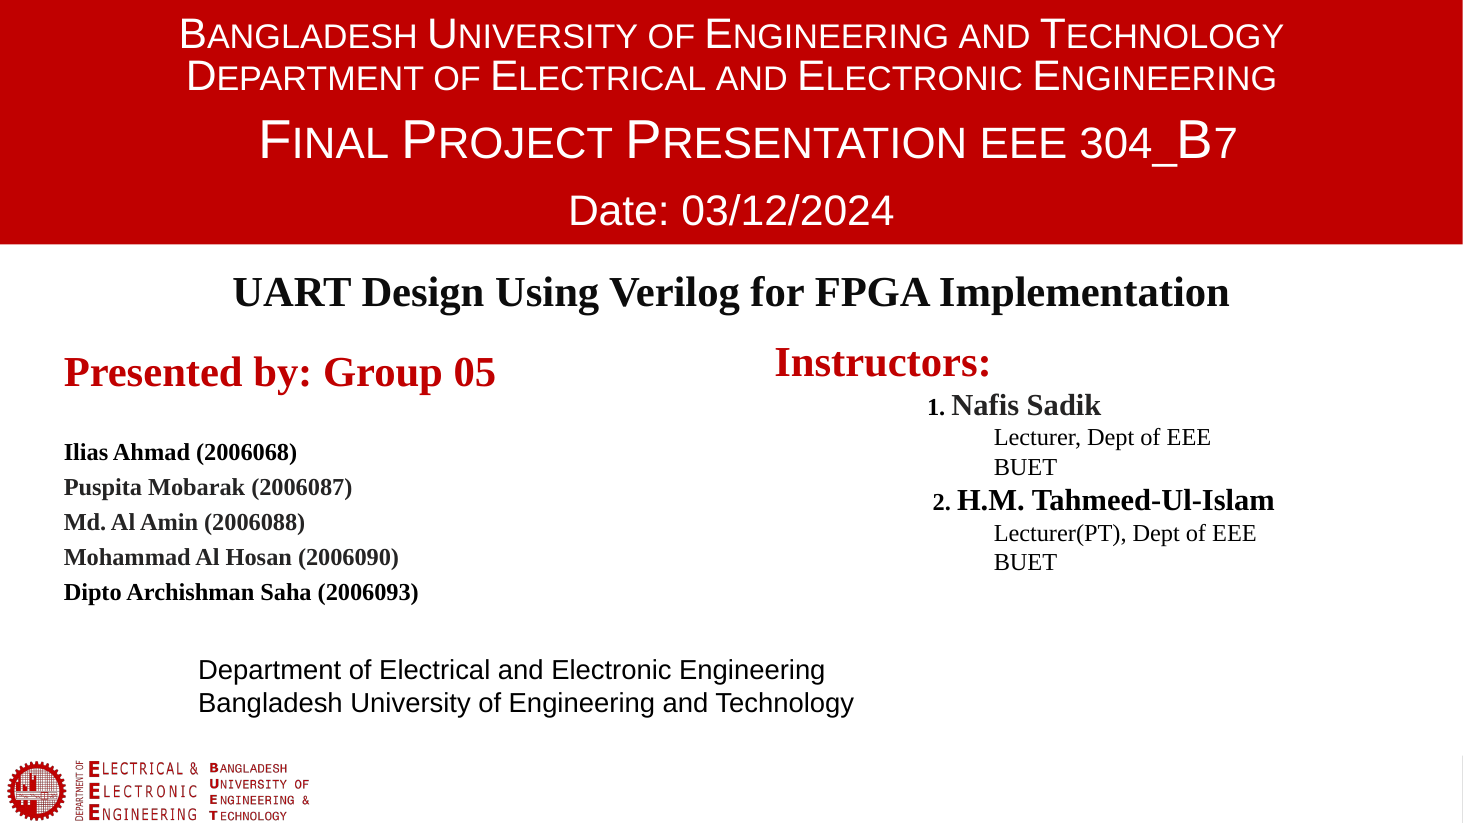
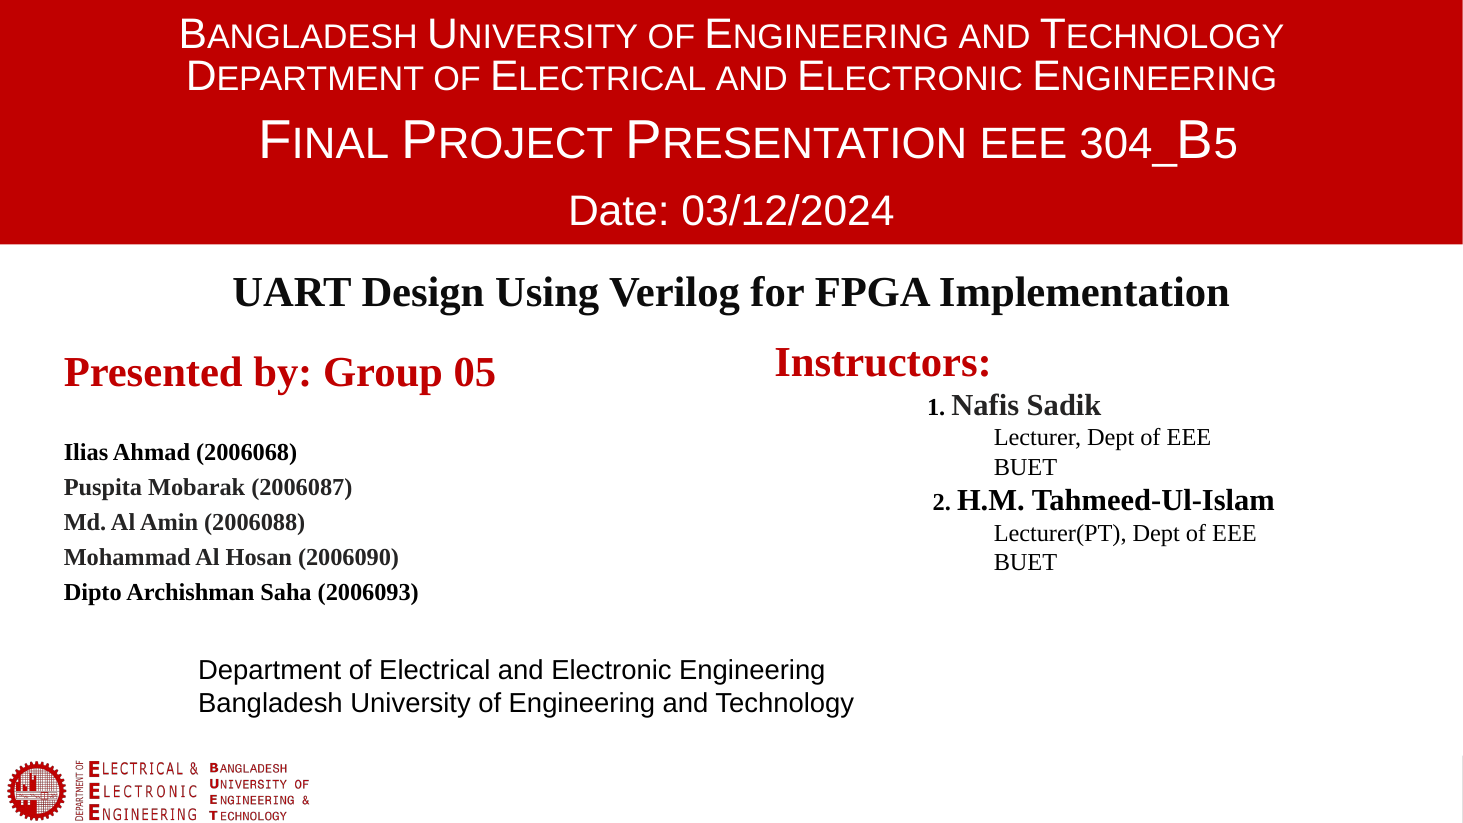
7: 7 -> 5
